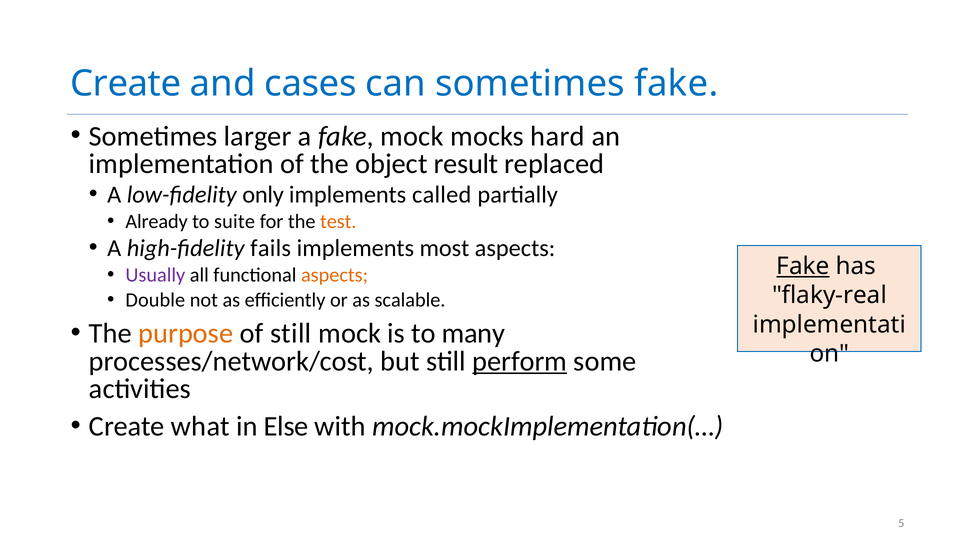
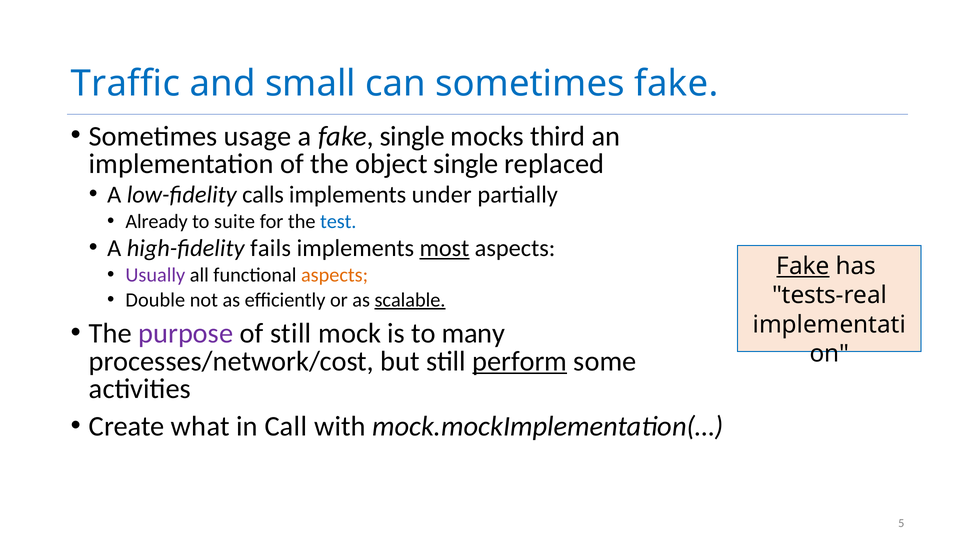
Create at (126, 84): Create -> Traffic
cases: cases -> small
larger: larger -> usage
fake mock: mock -> single
hard: hard -> third
object result: result -> single
only: only -> calls
called: called -> under
test colour: orange -> blue
most underline: none -> present
flaky-real: flaky-real -> tests-real
scalable underline: none -> present
purpose colour: orange -> purple
Else: Else -> Call
